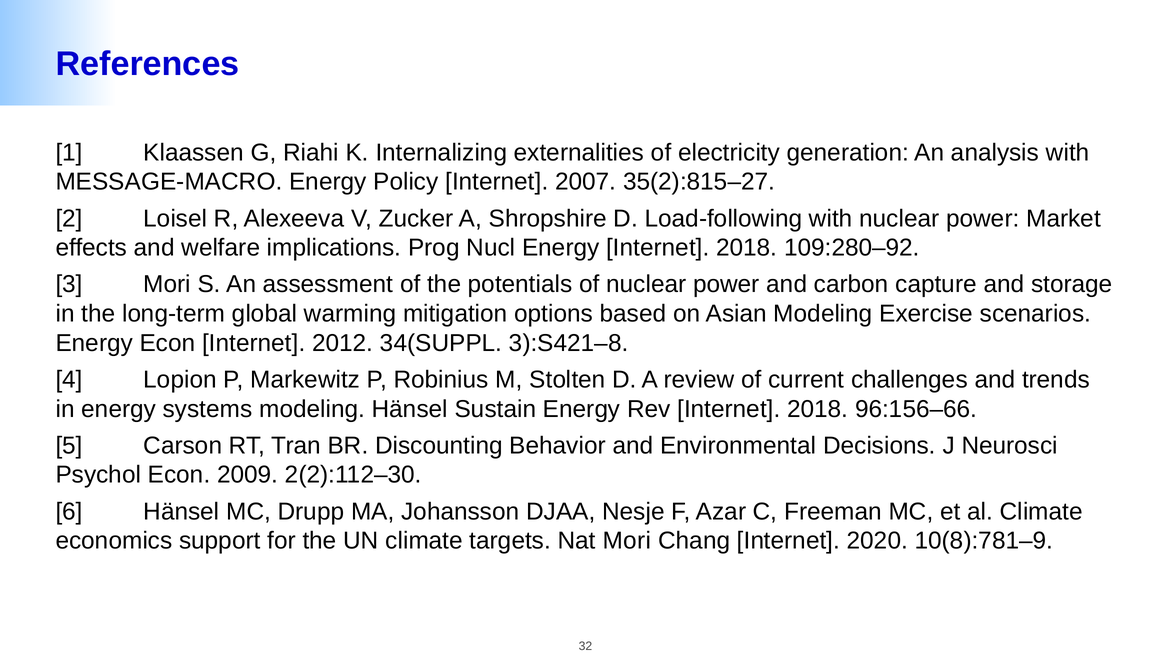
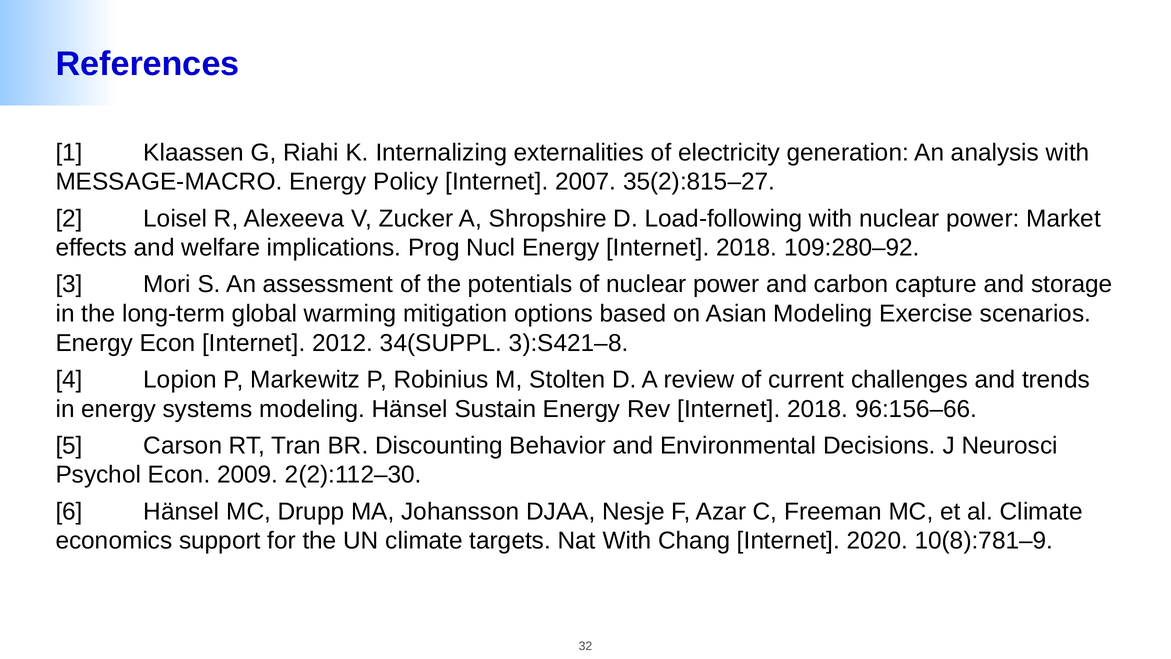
Nat Mori: Mori -> With
